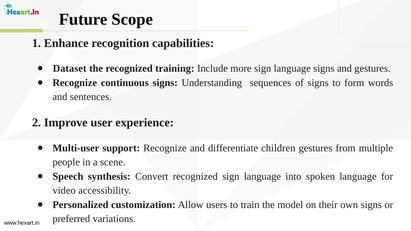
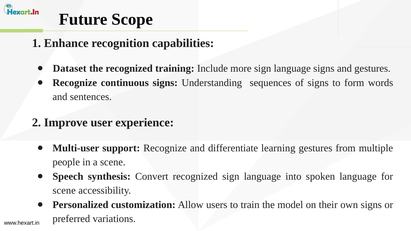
children: children -> learning
video at (64, 191): video -> scene
